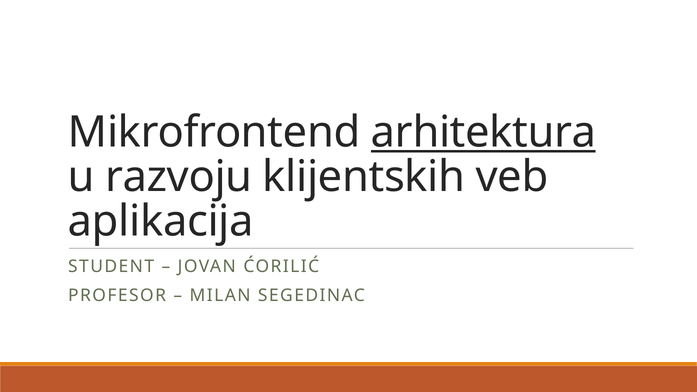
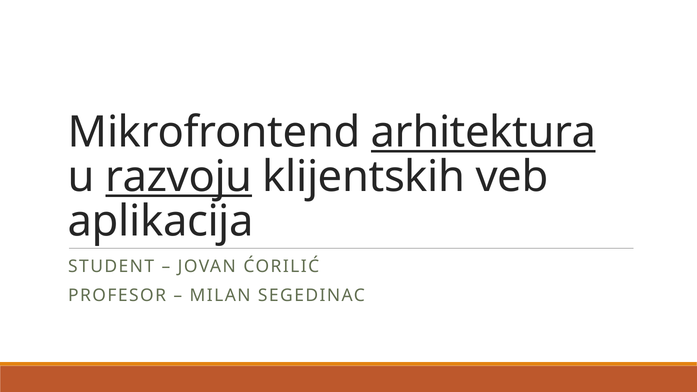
razvoju underline: none -> present
